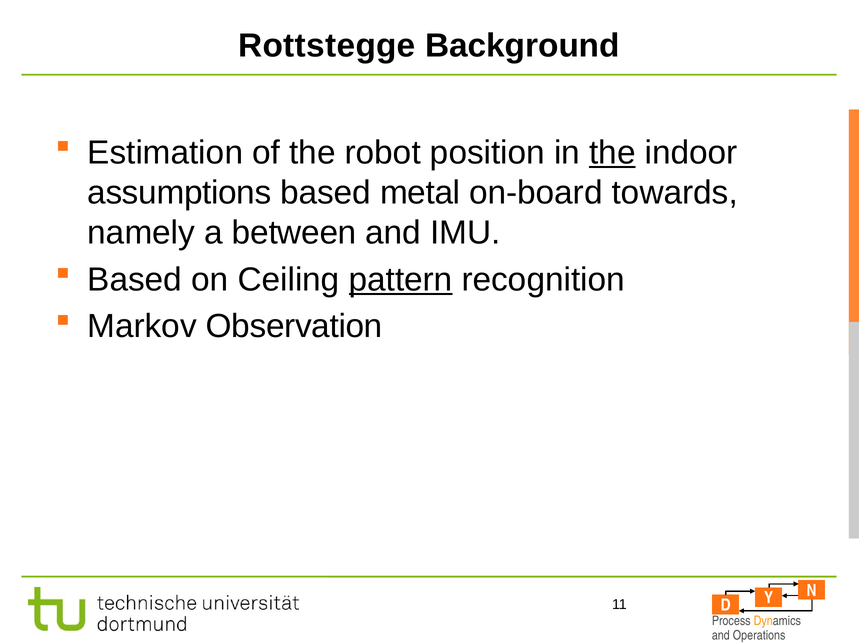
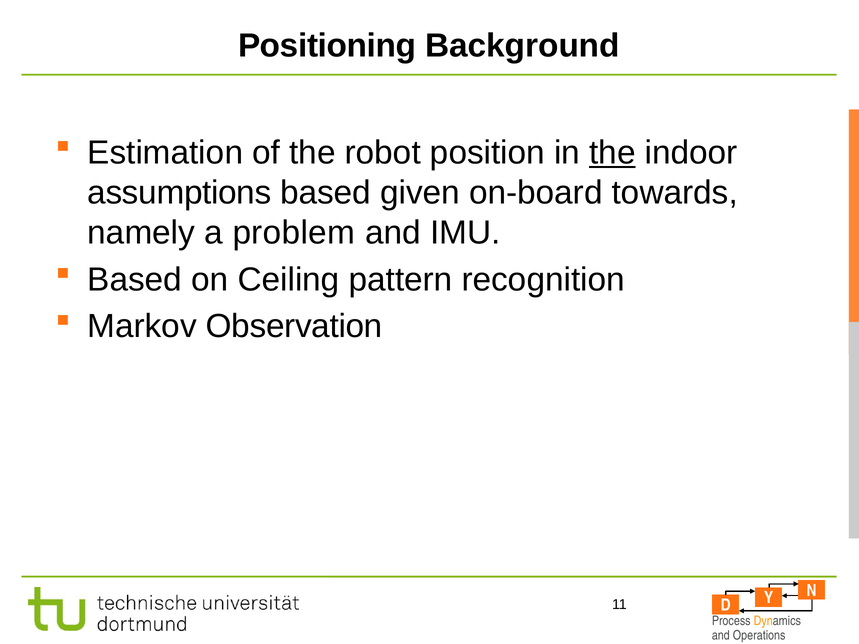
Rottstegge: Rottstegge -> Positioning
metal: metal -> given
between: between -> problem
pattern underline: present -> none
